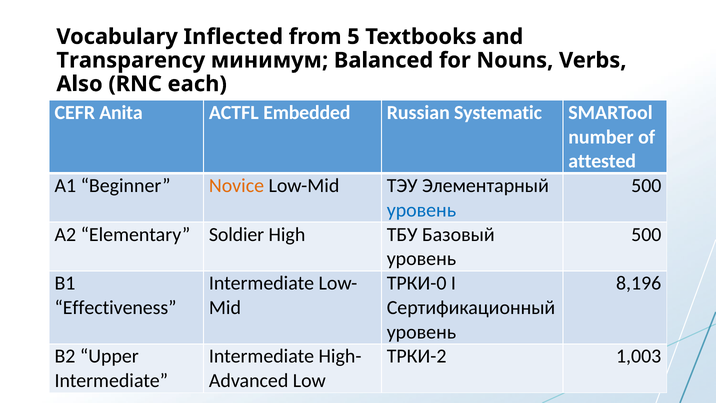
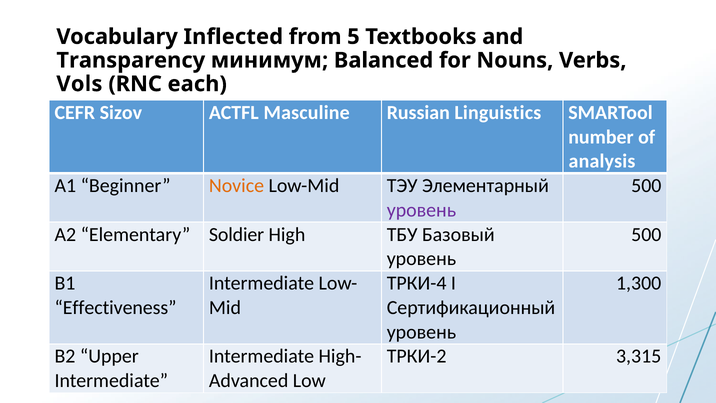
Also: Also -> Vols
Anita: Anita -> Sizov
Embedded: Embedded -> Masculine
Systematic: Systematic -> Linguistics
attested: attested -> analysis
уровень at (421, 210) colour: blue -> purple
ТРКИ-0: ТРКИ-0 -> ТРКИ-4
8,196: 8,196 -> 1,300
1,003: 1,003 -> 3,315
